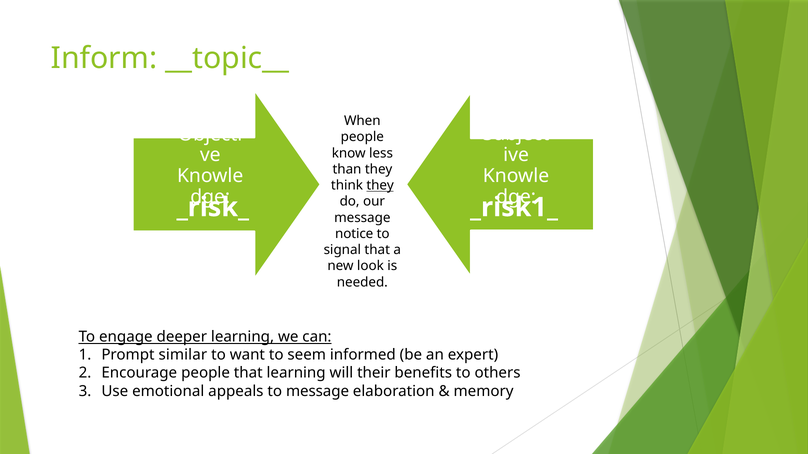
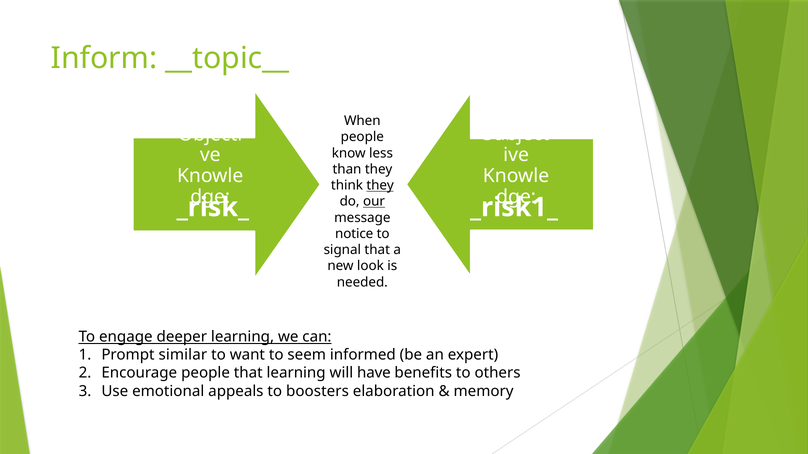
our underline: none -> present
their: their -> have
to message: message -> boosters
